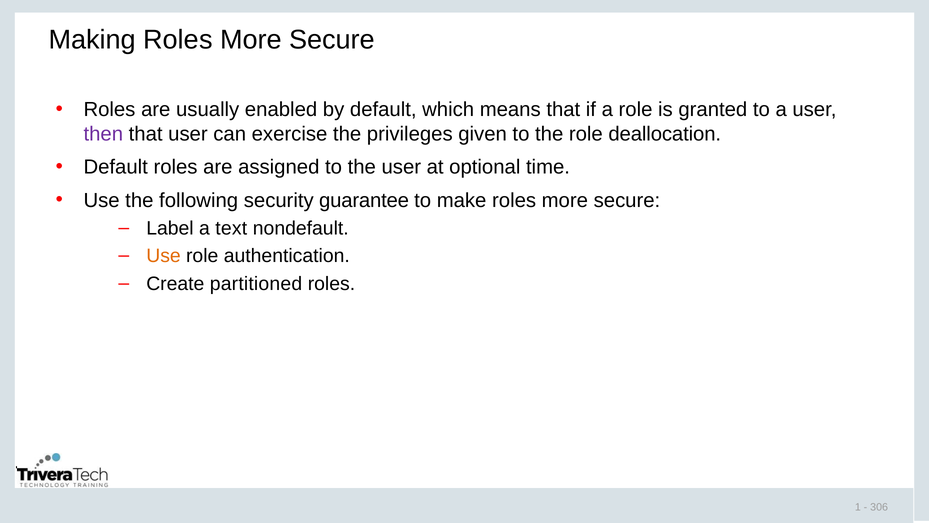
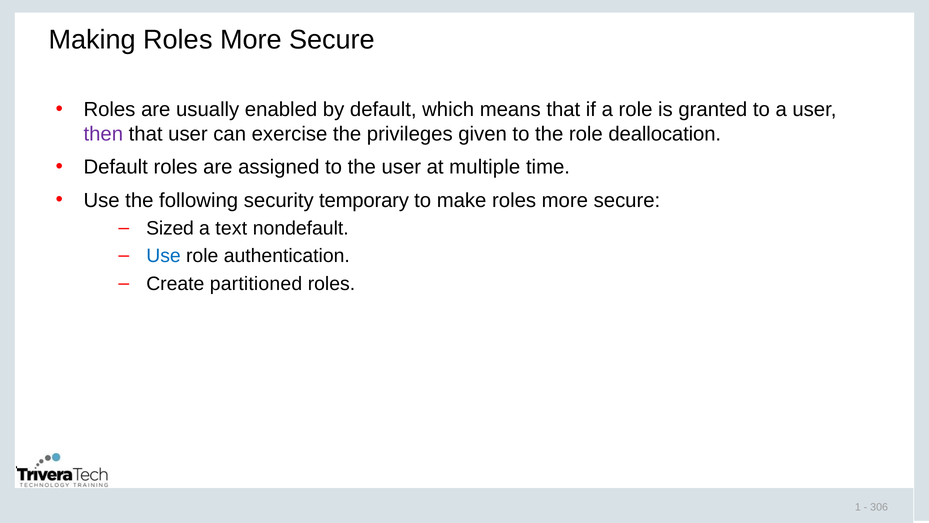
optional: optional -> multiple
guarantee: guarantee -> temporary
Label: Label -> Sized
Use at (164, 256) colour: orange -> blue
